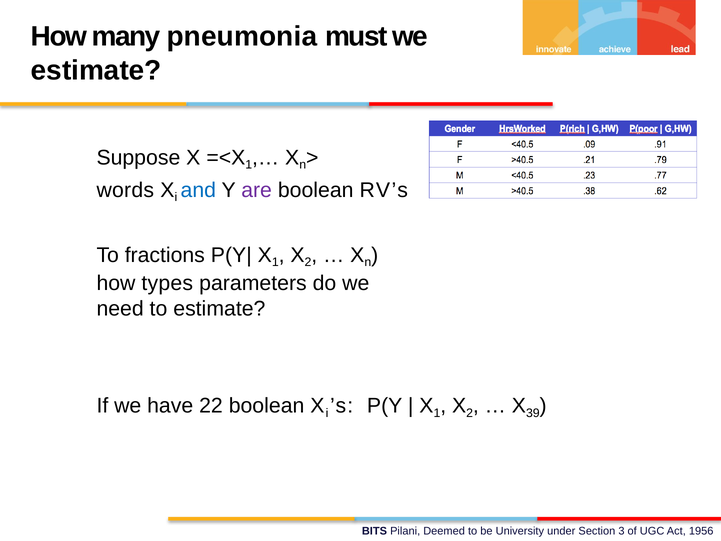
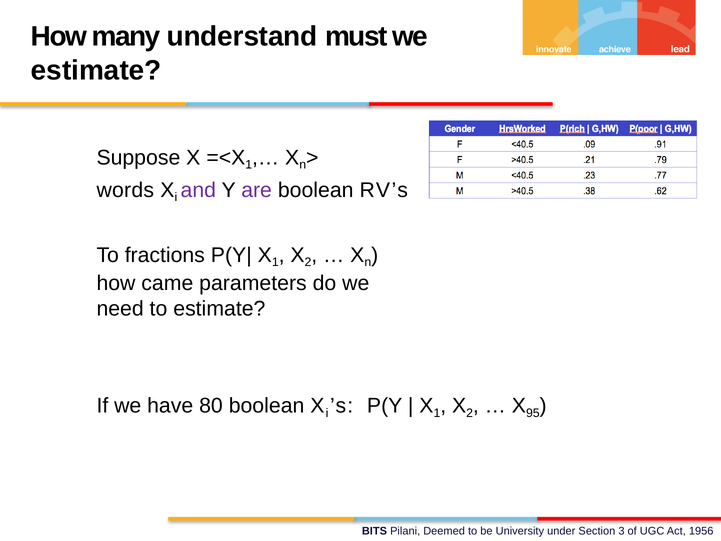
pneumonia: pneumonia -> understand
and colour: blue -> purple
types: types -> came
22: 22 -> 80
39: 39 -> 95
